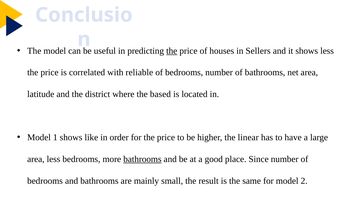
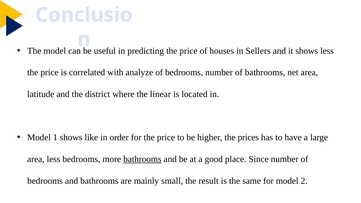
the at (172, 51) underline: present -> none
reliable: reliable -> analyze
based: based -> linear
linear: linear -> prices
